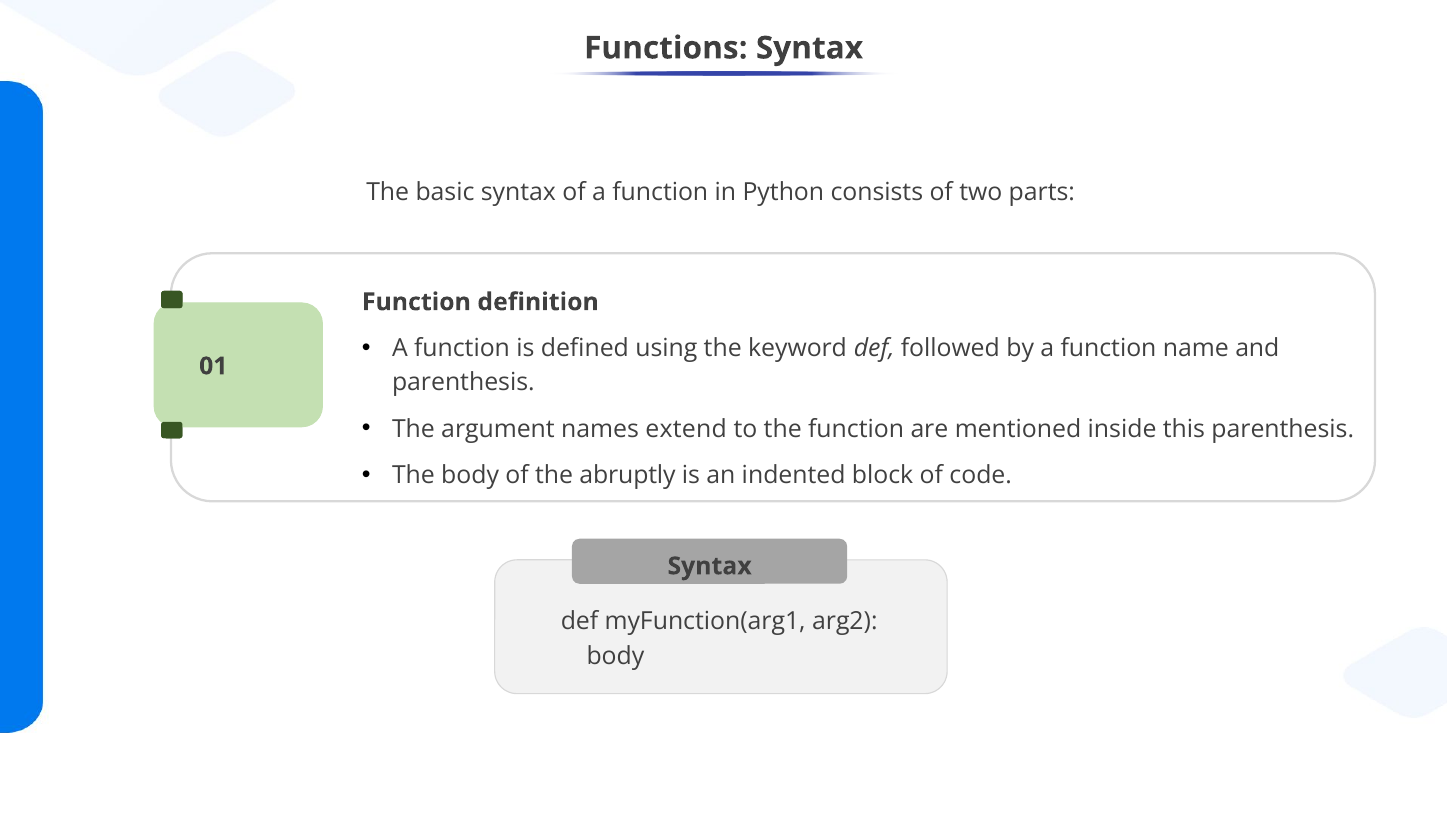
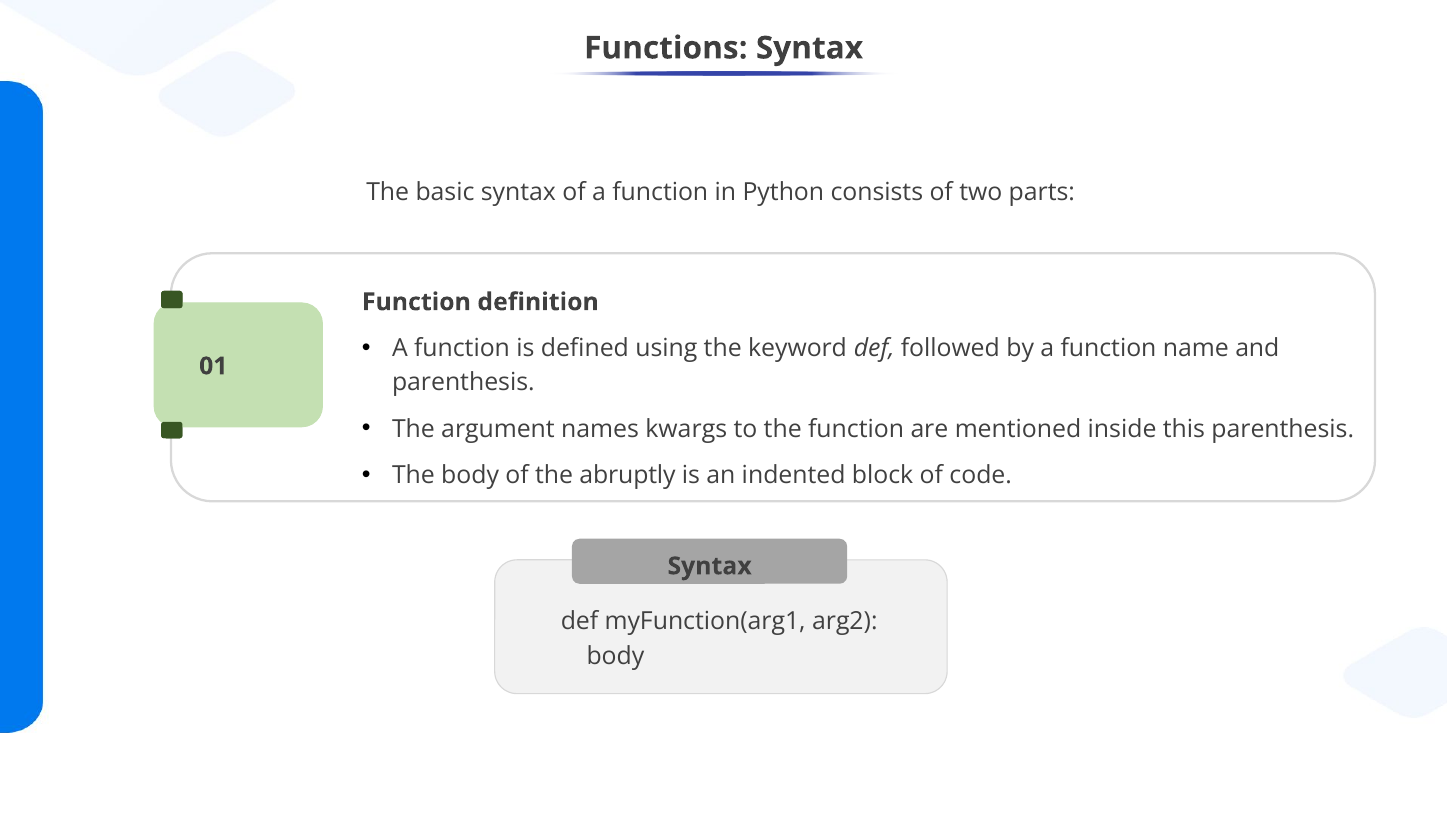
extend: extend -> kwargs
